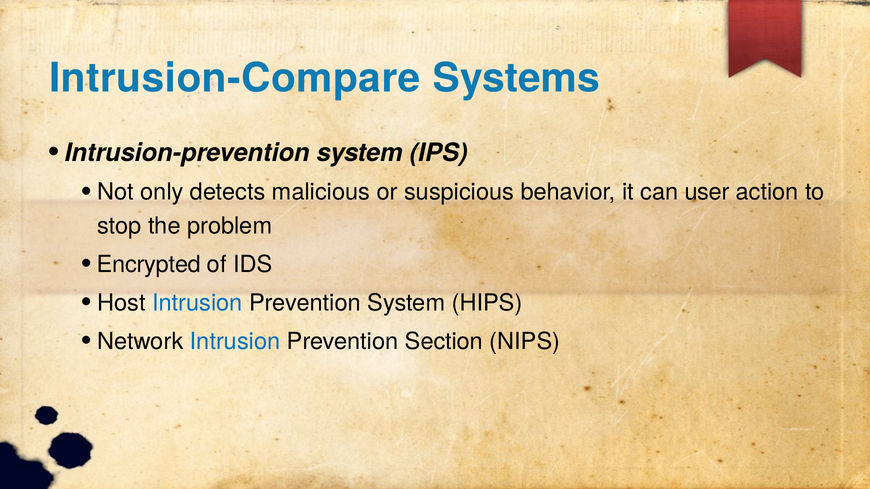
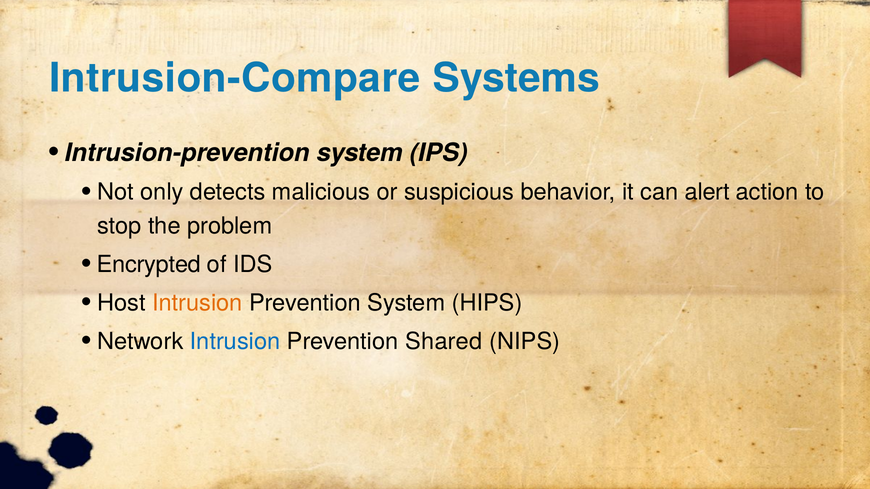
user: user -> alert
Intrusion at (197, 303) colour: blue -> orange
Section: Section -> Shared
